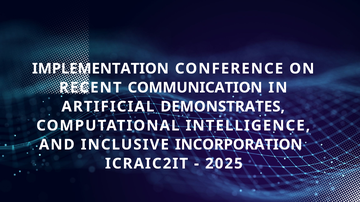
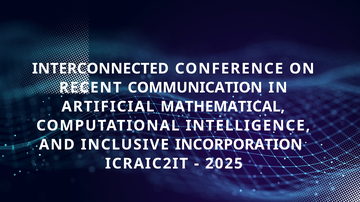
IMPLEMENTATION: IMPLEMENTATION -> INTERCONNECTED
DEMONSTRATES: DEMONSTRATES -> MATHEMATICAL
